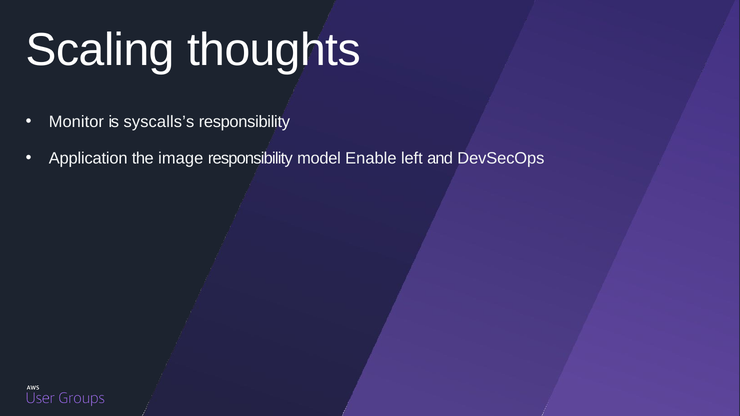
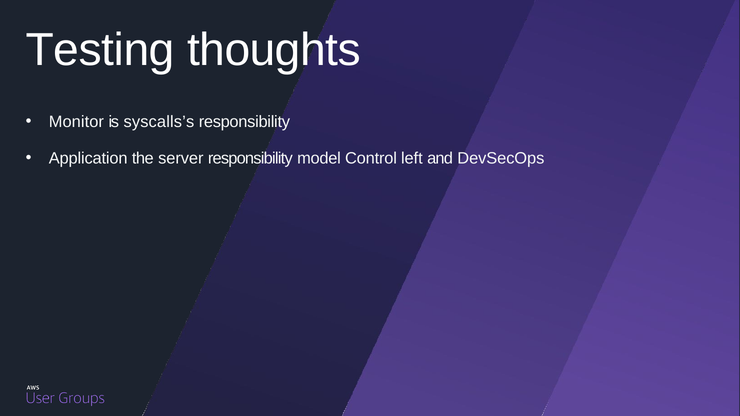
Scaling: Scaling -> Testing
image: image -> server
Enable: Enable -> Control
